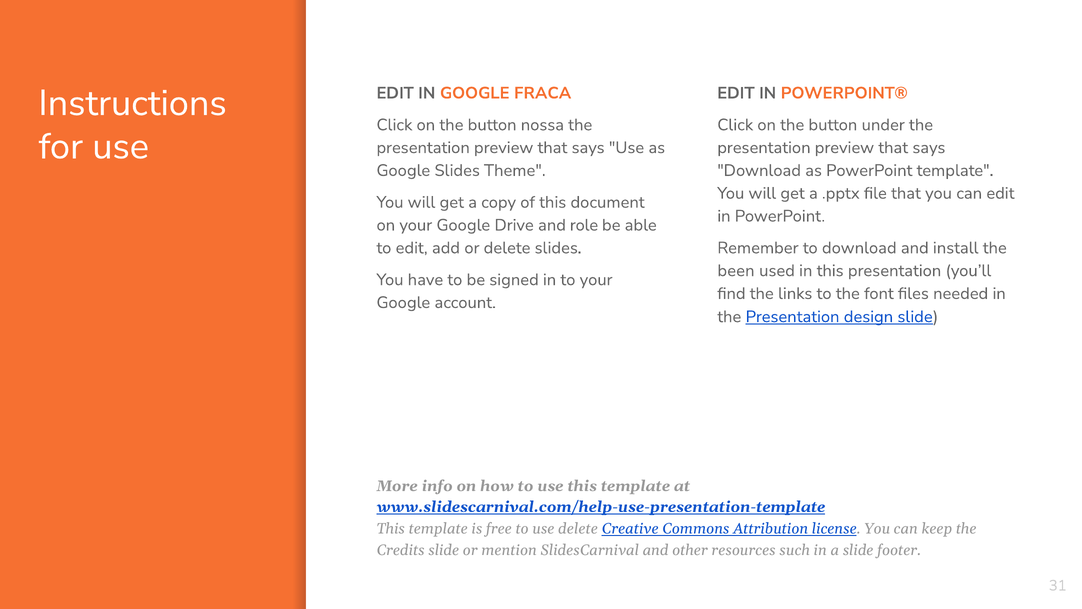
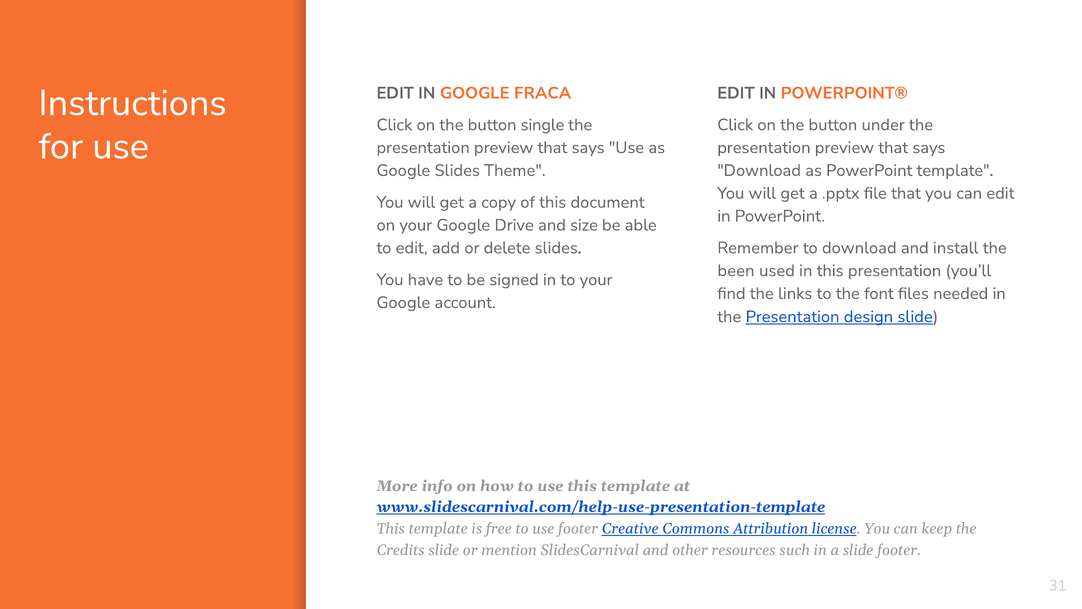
nossa: nossa -> single
role: role -> size
use delete: delete -> footer
